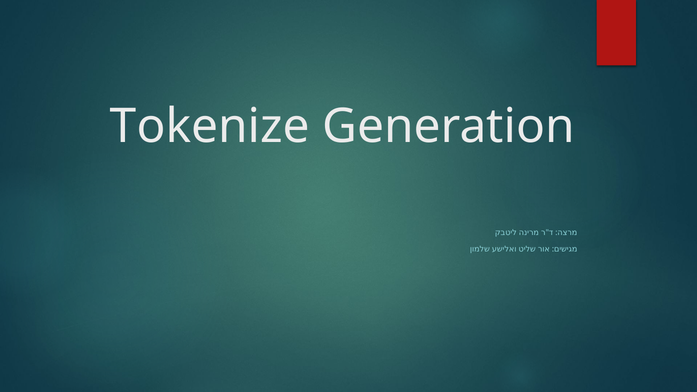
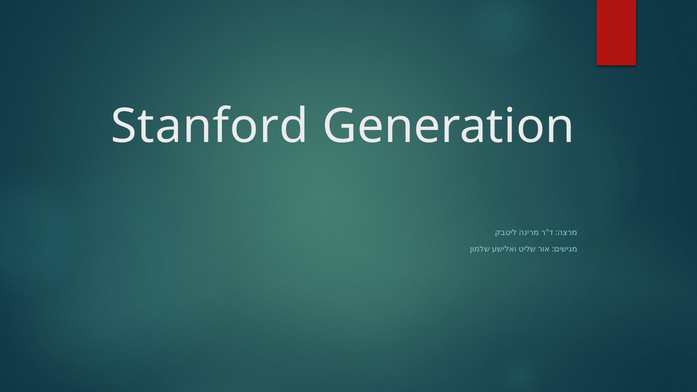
Tokenize: Tokenize -> Stanford
